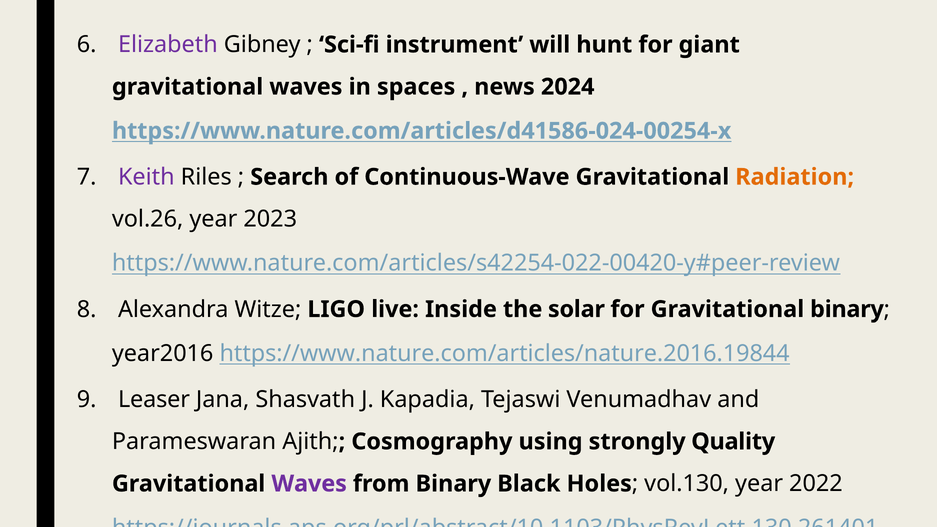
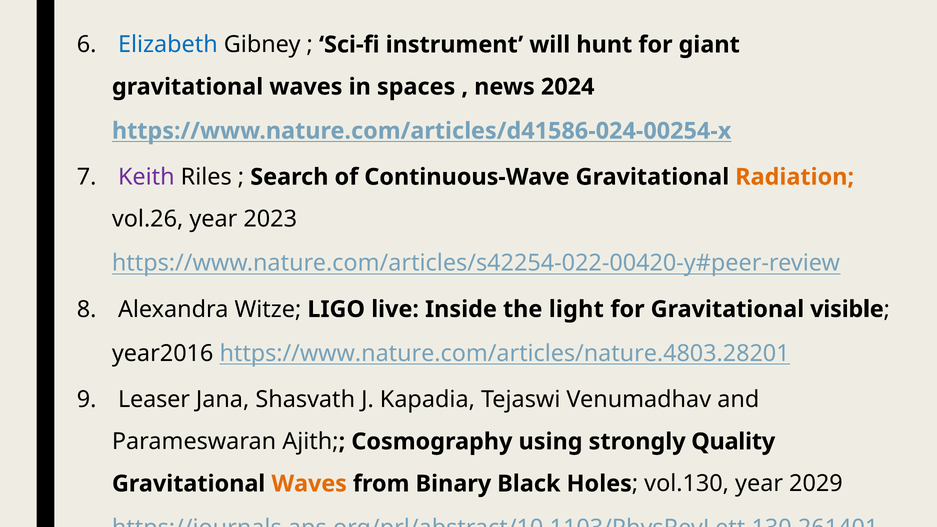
Elizabeth colour: purple -> blue
solar: solar -> light
Gravitational binary: binary -> visible
https://www.nature.com/articles/nature.2016.19844: https://www.nature.com/articles/nature.2016.19844 -> https://www.nature.com/articles/nature.4803.28201
Waves at (309, 484) colour: purple -> orange
2022: 2022 -> 2029
